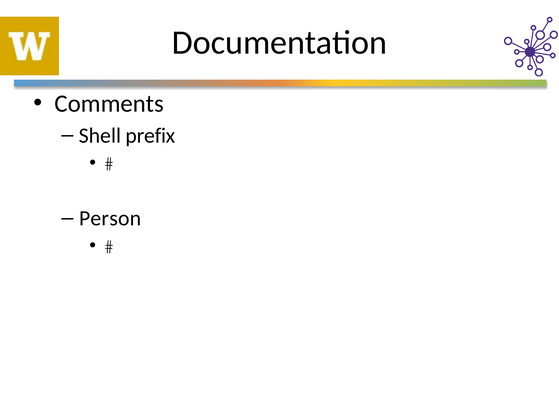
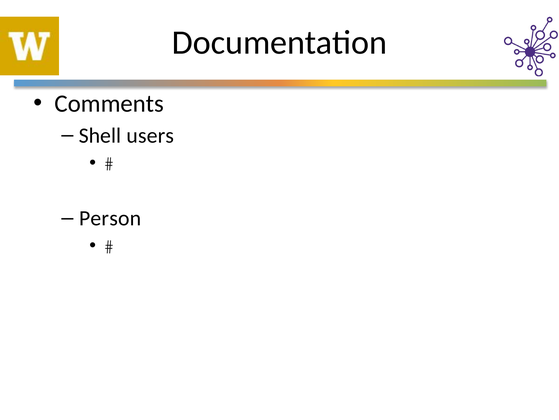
prefix: prefix -> users
